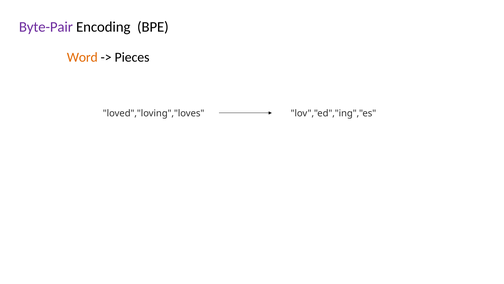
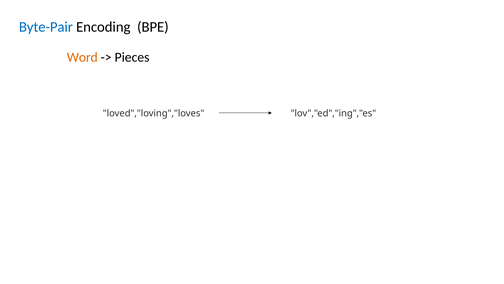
Byte-Pair colour: purple -> blue
